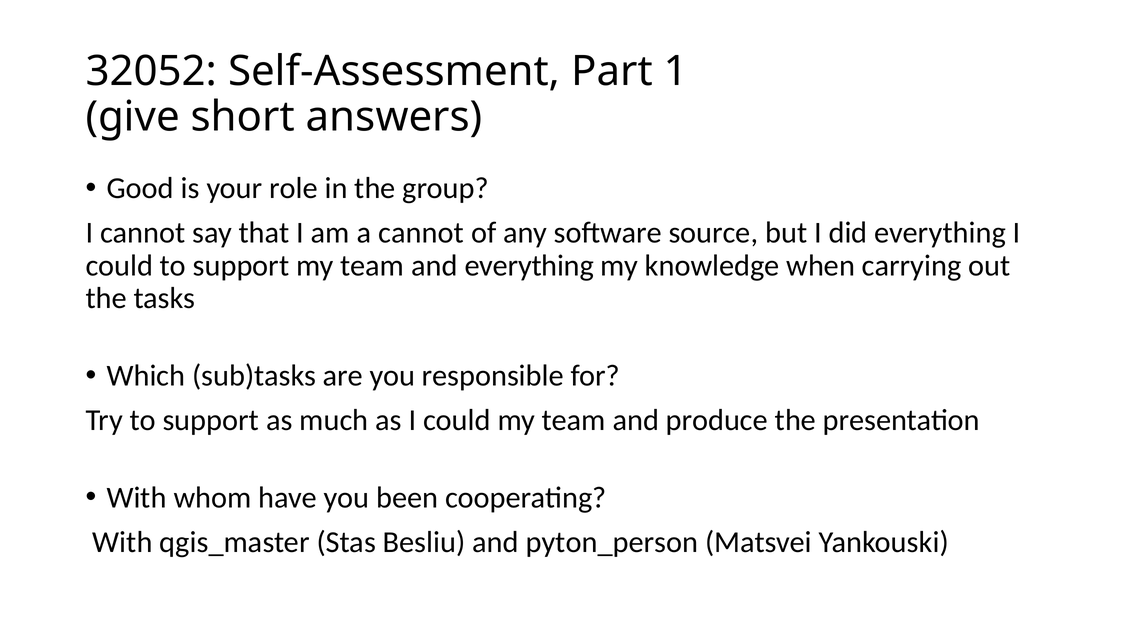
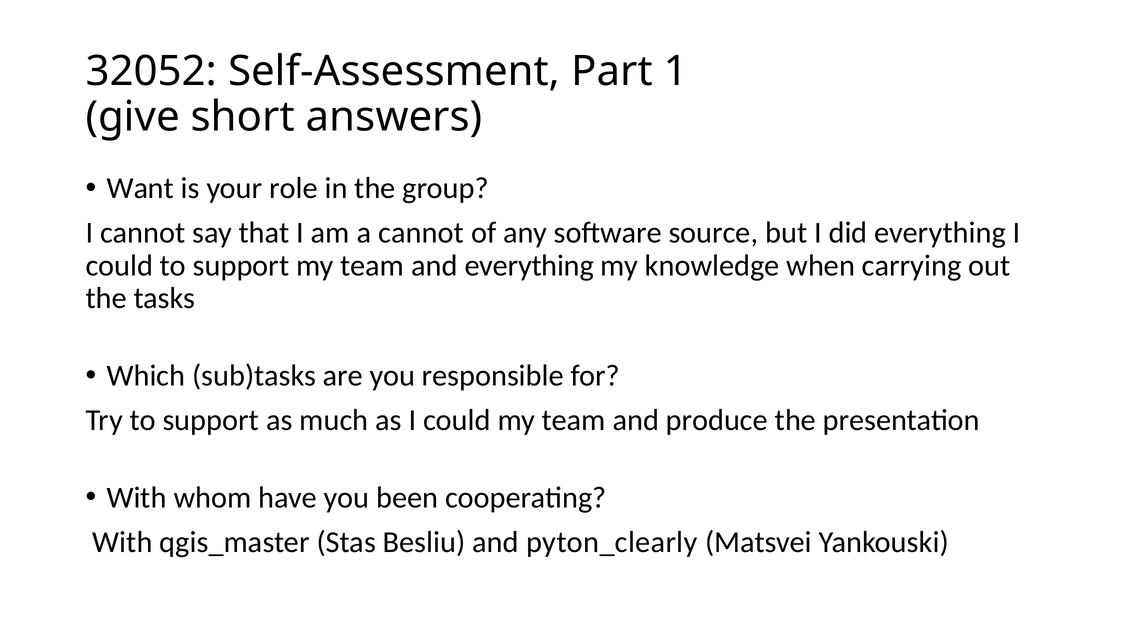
Good: Good -> Want
pyton_person: pyton_person -> pyton_clearly
